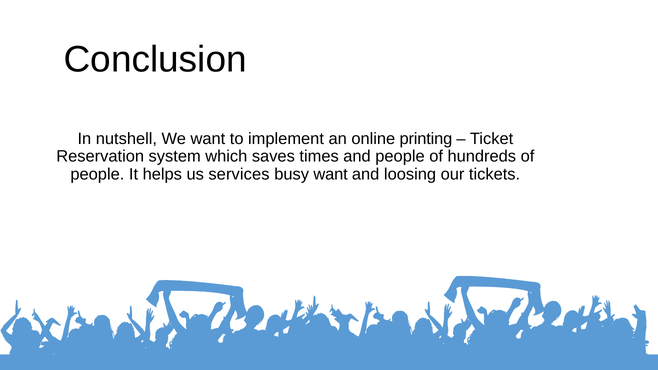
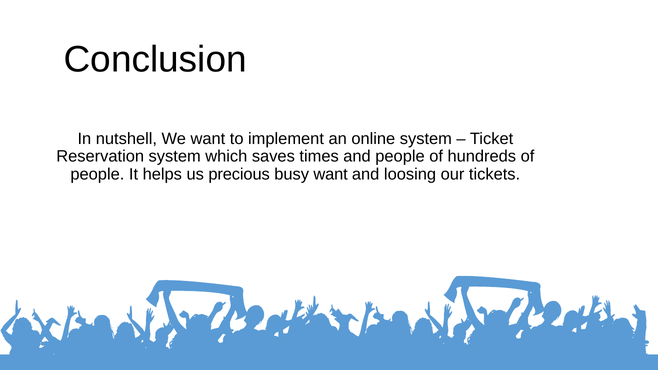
online printing: printing -> system
services: services -> precious
